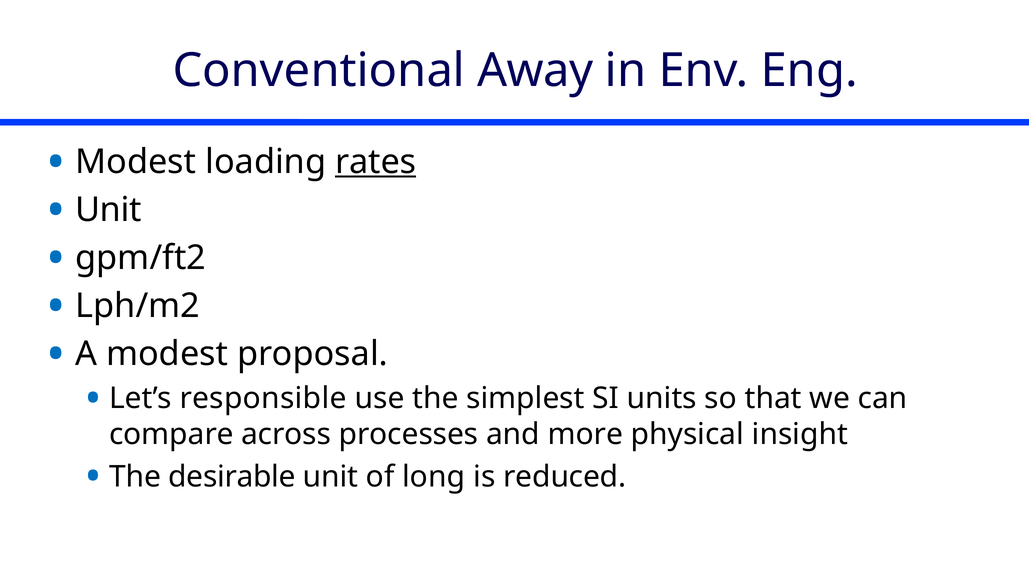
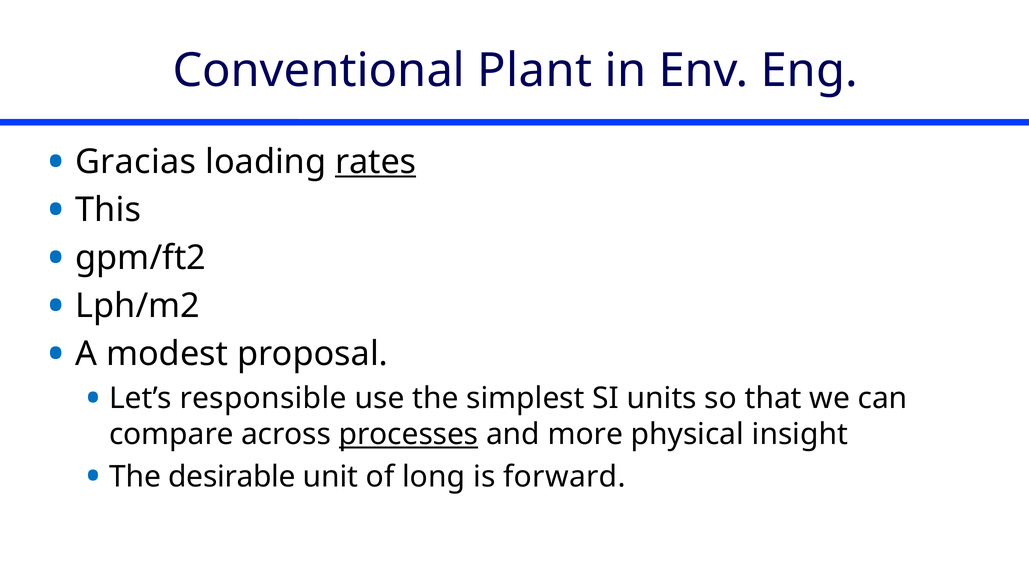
Away: Away -> Plant
Modest at (136, 162): Modest -> Gracias
Unit at (108, 210): Unit -> This
processes underline: none -> present
reduced: reduced -> forward
